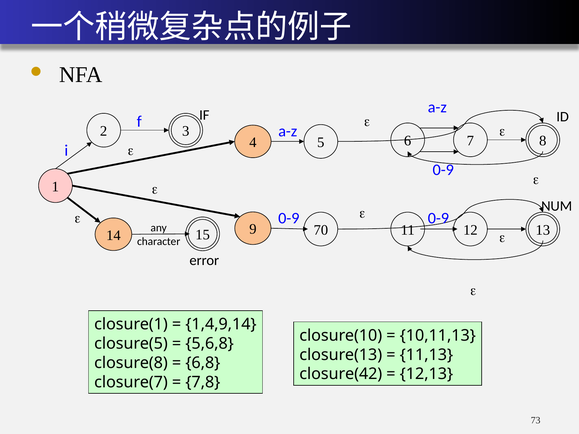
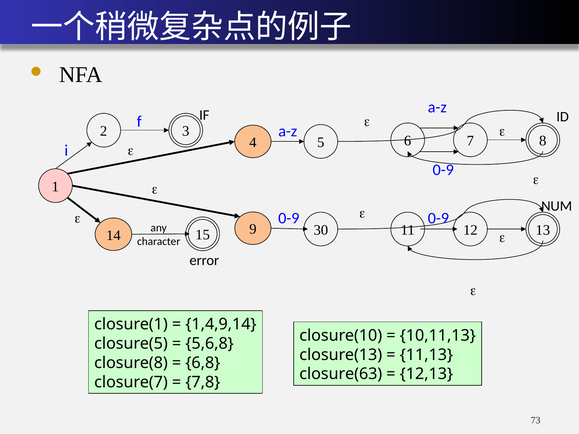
70: 70 -> 30
closure(42: closure(42 -> closure(63
